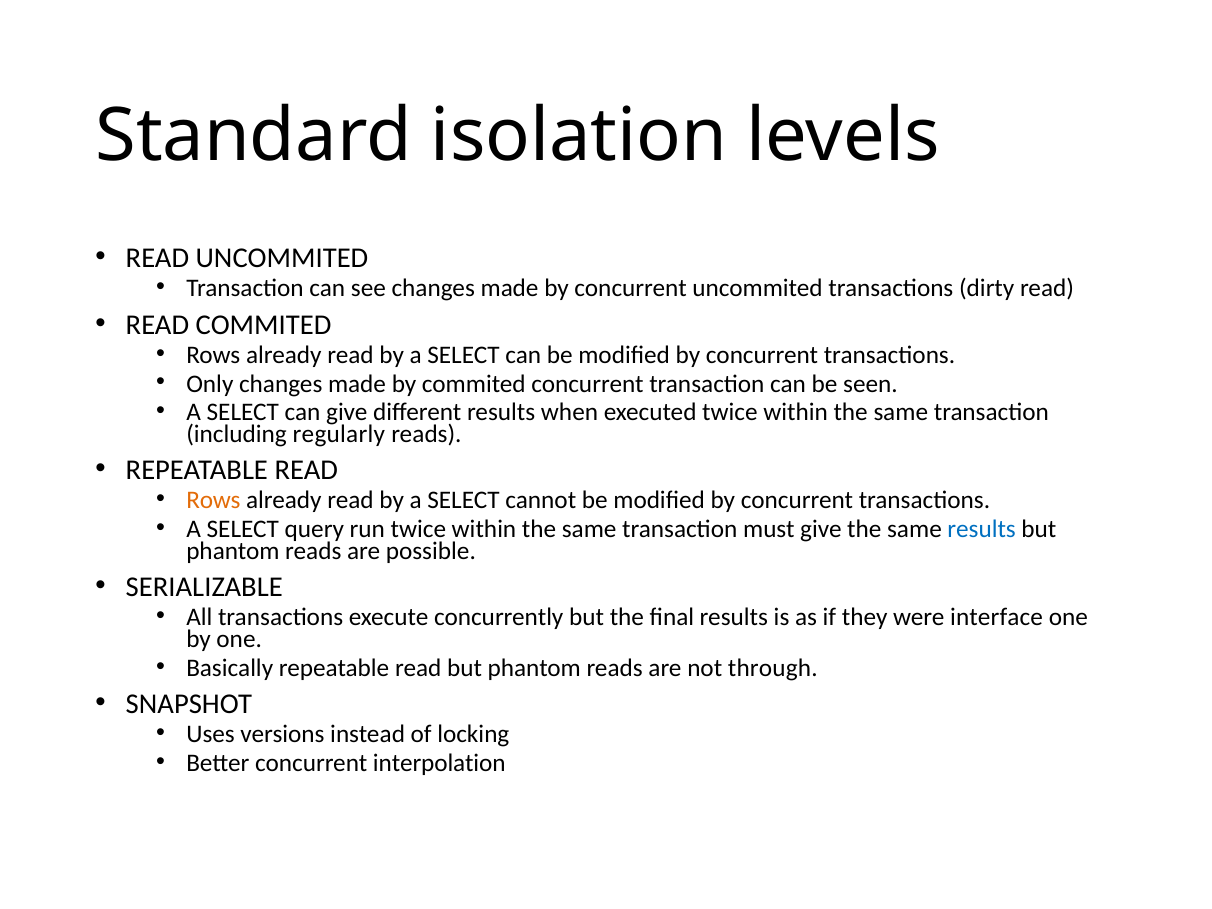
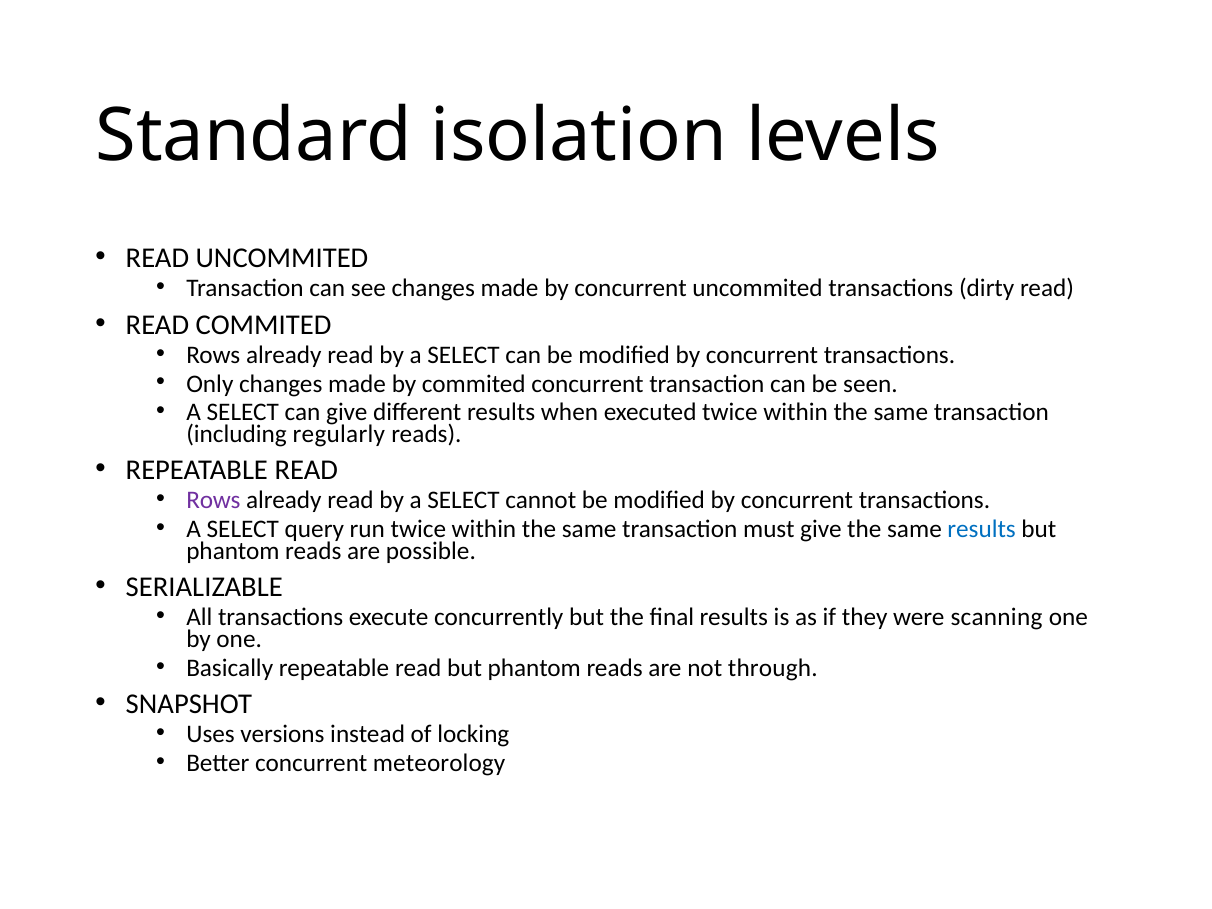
Rows at (213, 501) colour: orange -> purple
interface: interface -> scanning
interpolation: interpolation -> meteorology
